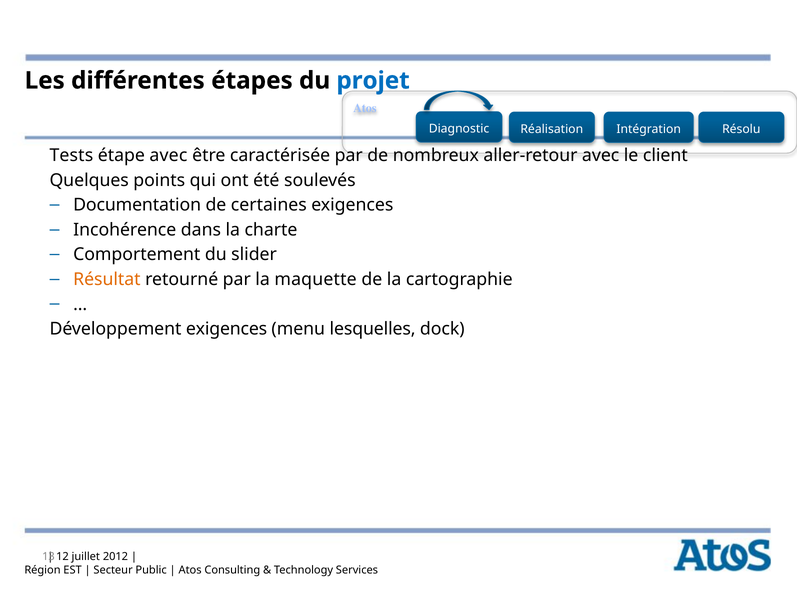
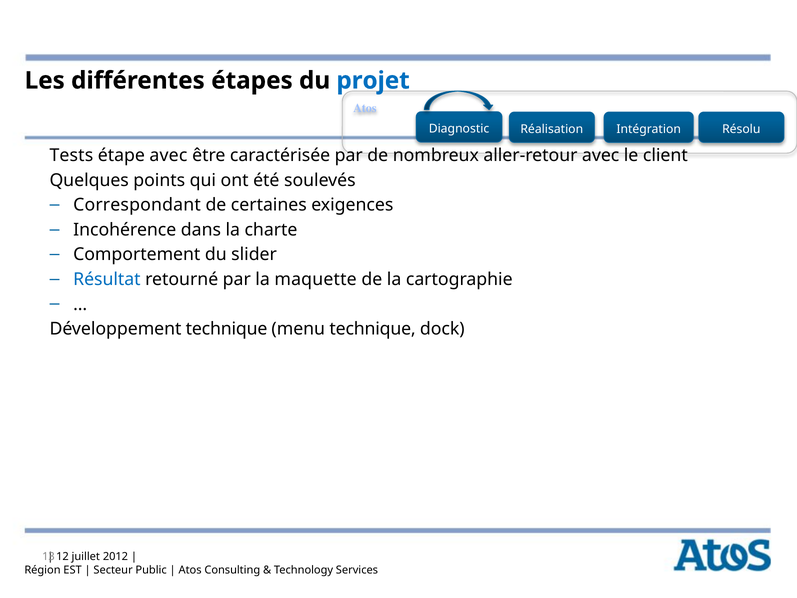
Documentation: Documentation -> Correspondant
Résultat colour: orange -> blue
Développement exigences: exigences -> technique
menu lesquelles: lesquelles -> technique
